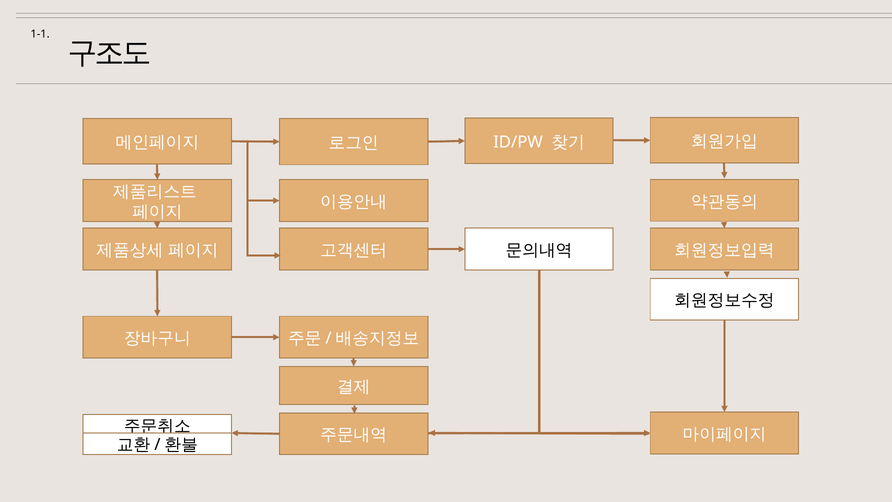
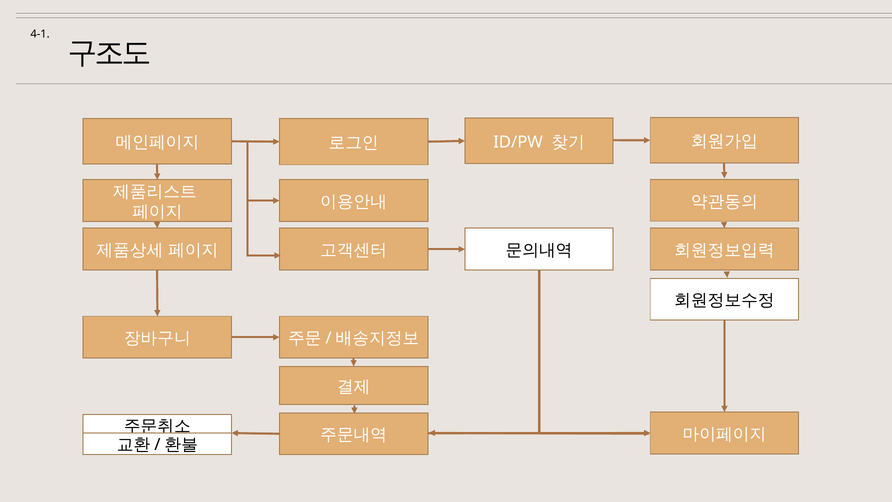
1-1: 1-1 -> 4-1
